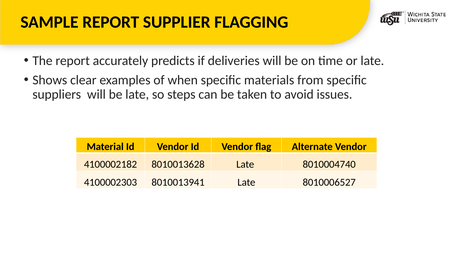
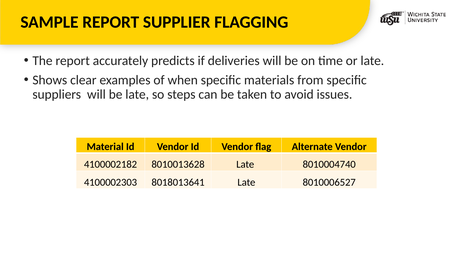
8010013941: 8010013941 -> 8018013641
